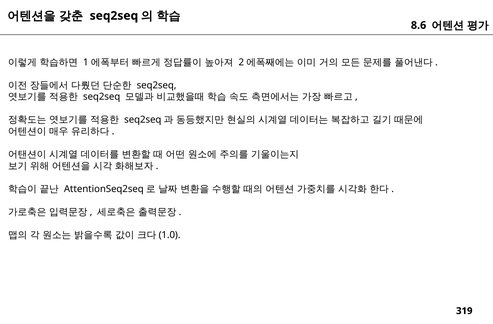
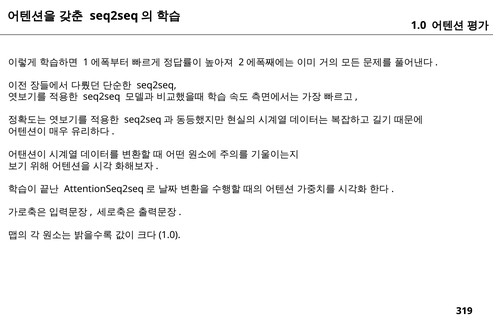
8.6: 8.6 -> 1.0
